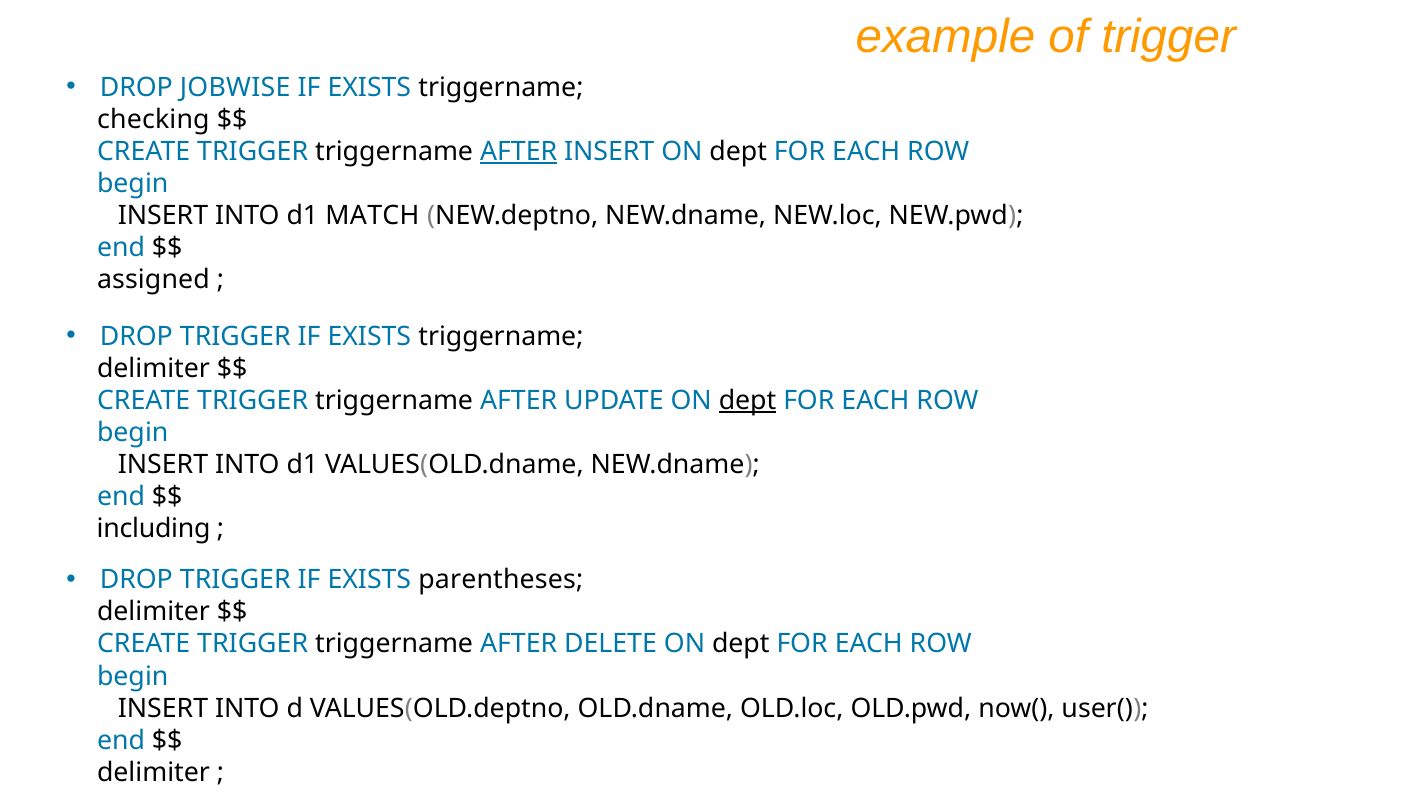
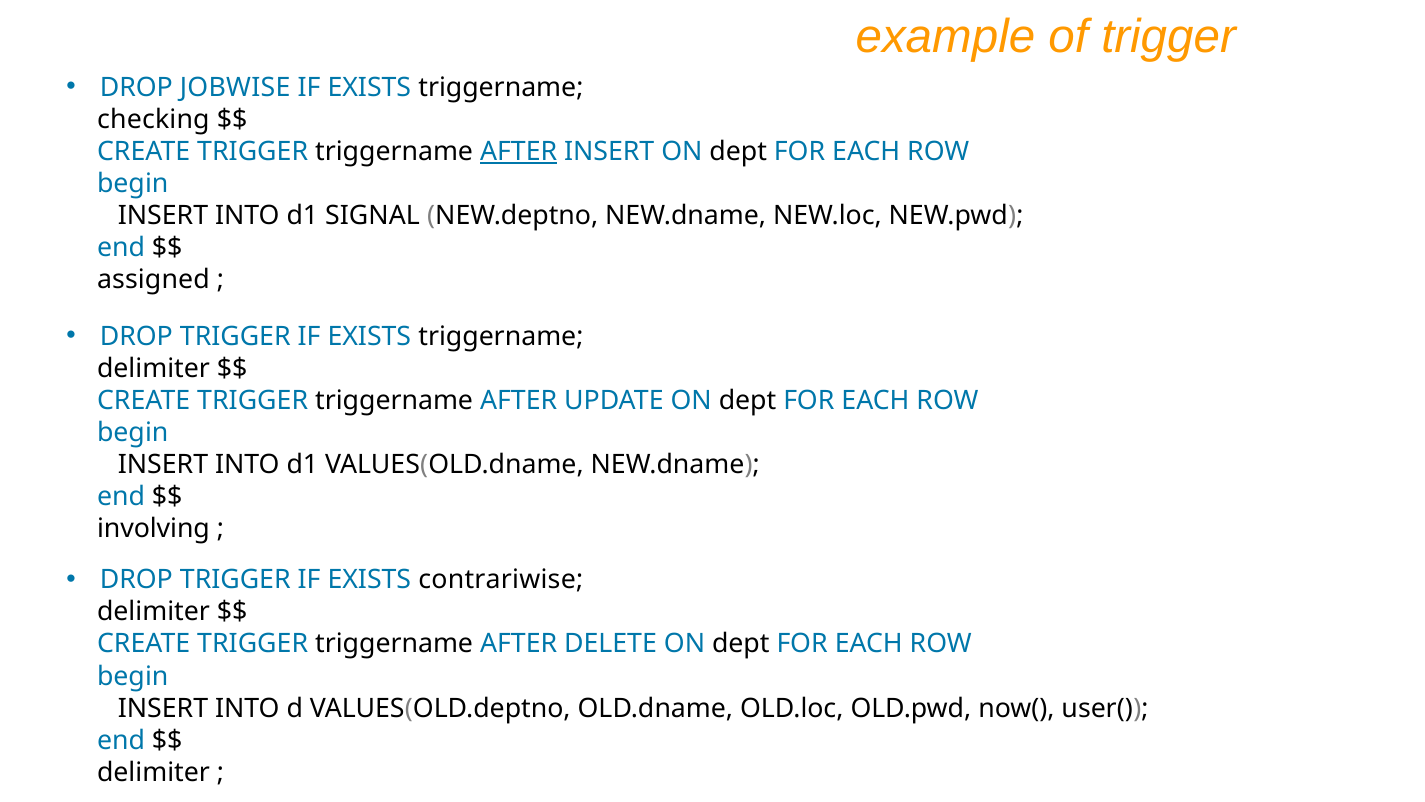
MATCH: MATCH -> SIGNAL
dept at (748, 400) underline: present -> none
including: including -> involving
parentheses: parentheses -> contrariwise
